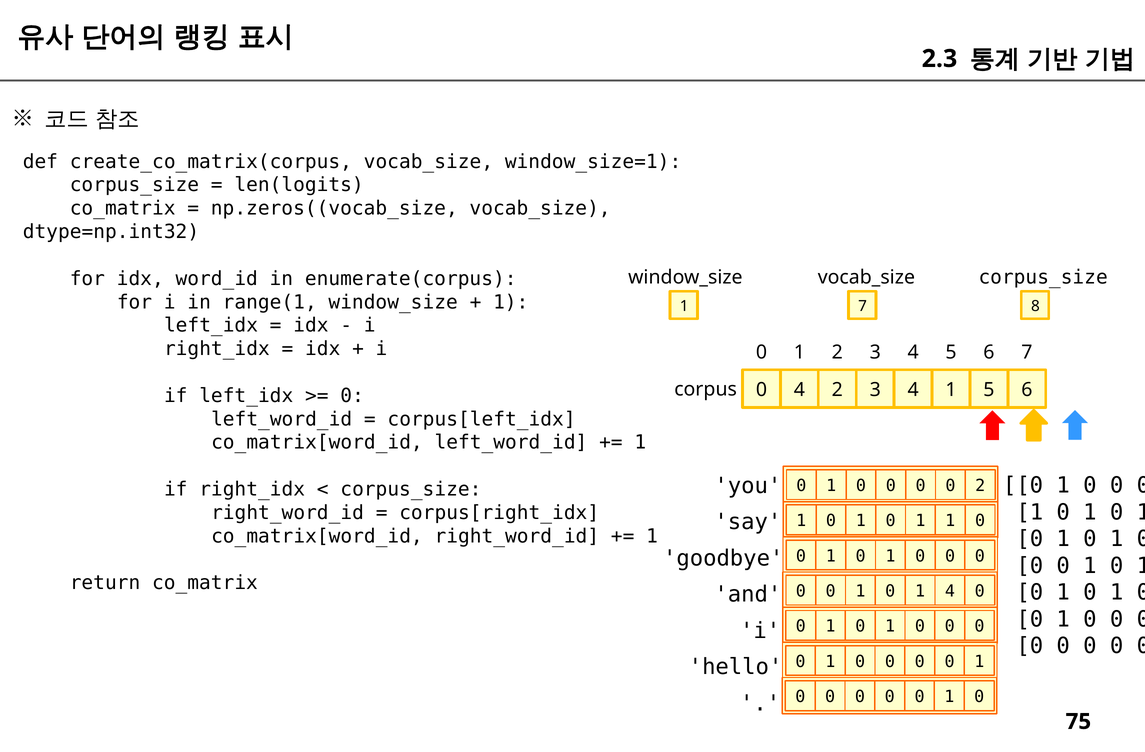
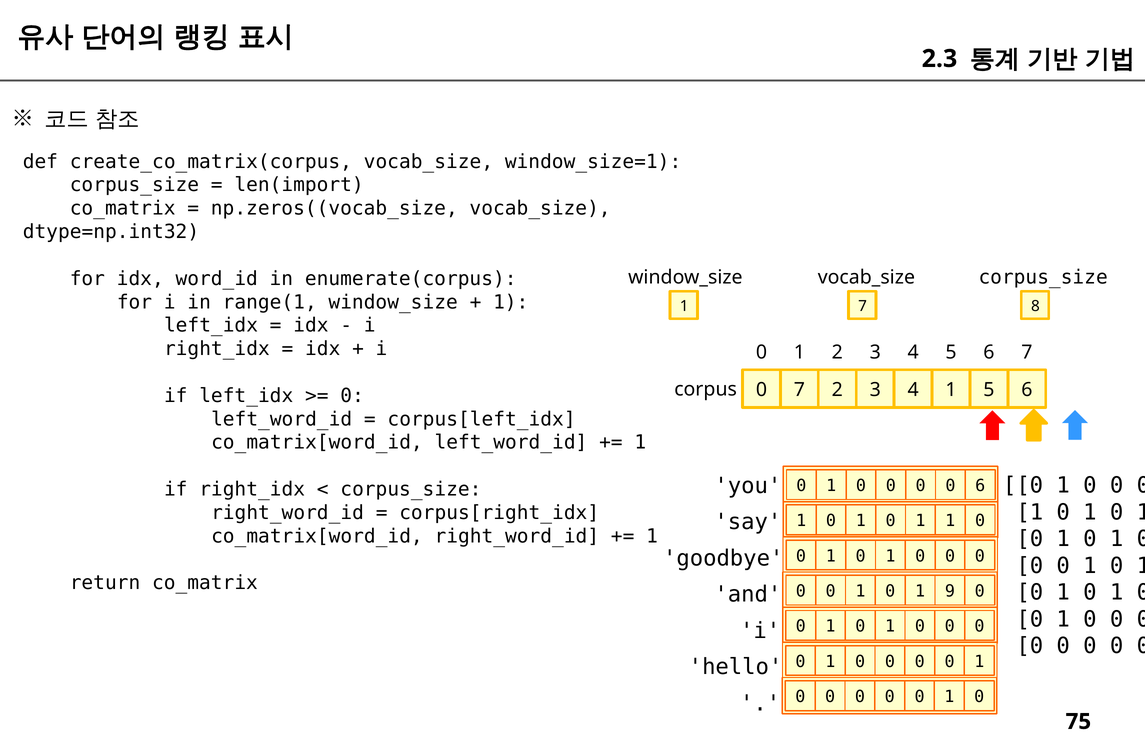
len(logits: len(logits -> len(import
0 4: 4 -> 7
0 2: 2 -> 6
1 4: 4 -> 9
